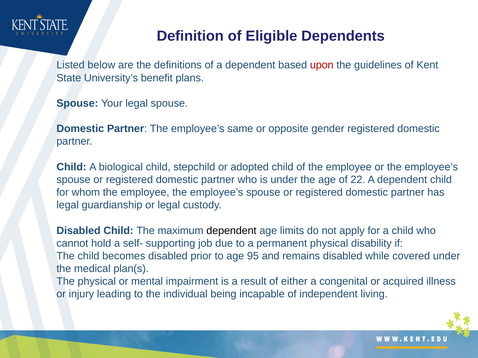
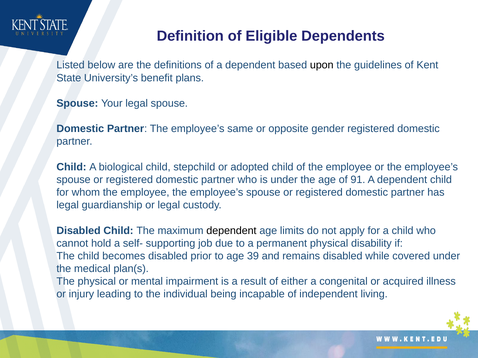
upon colour: red -> black
22: 22 -> 91
95: 95 -> 39
